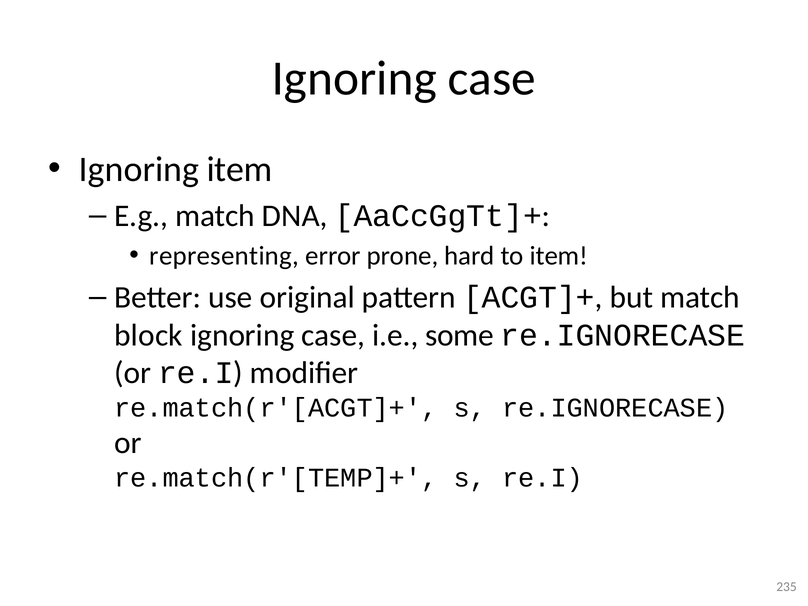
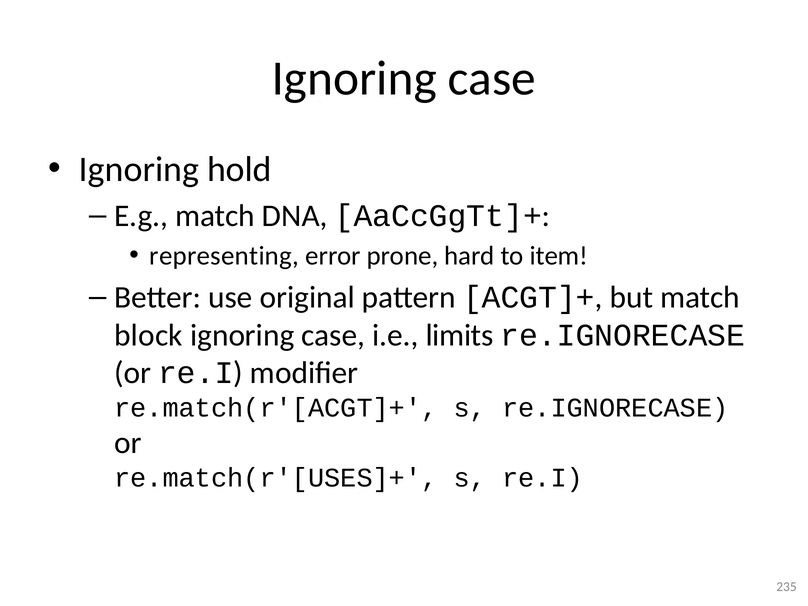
Ignoring item: item -> hold
some: some -> limits
re.match(r'[TEMP]+: re.match(r'[TEMP]+ -> re.match(r'[USES]+
